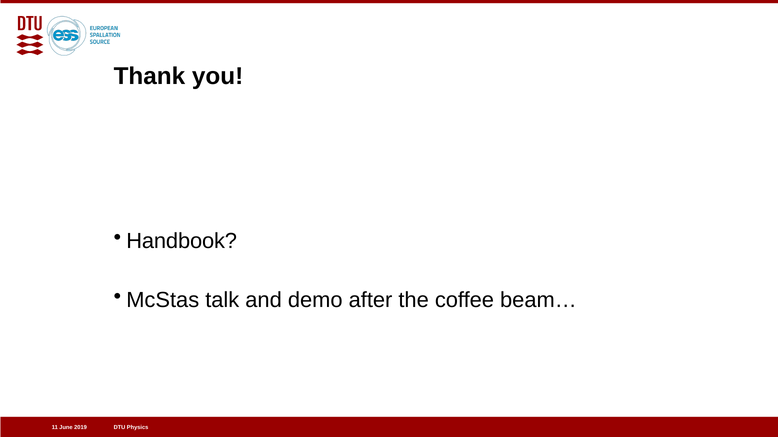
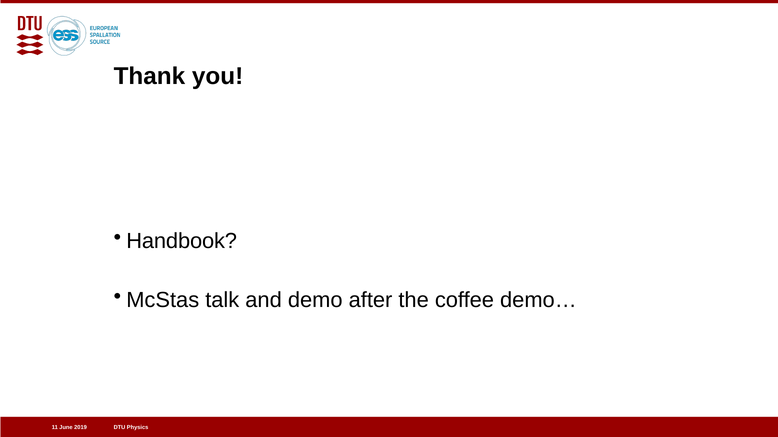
beam…: beam… -> demo…
